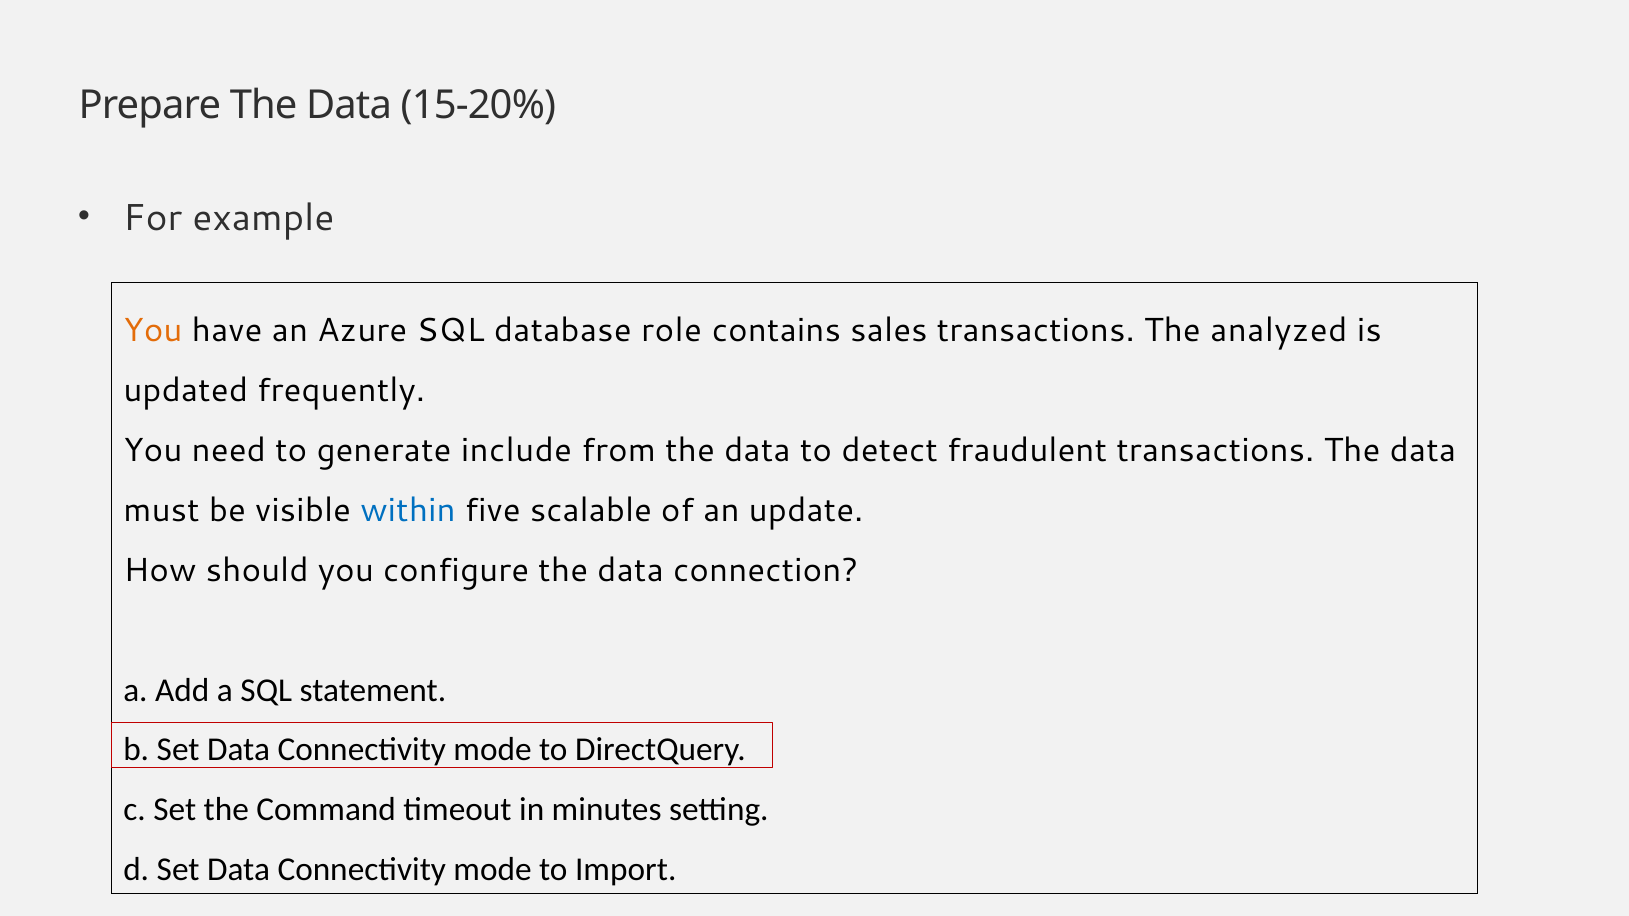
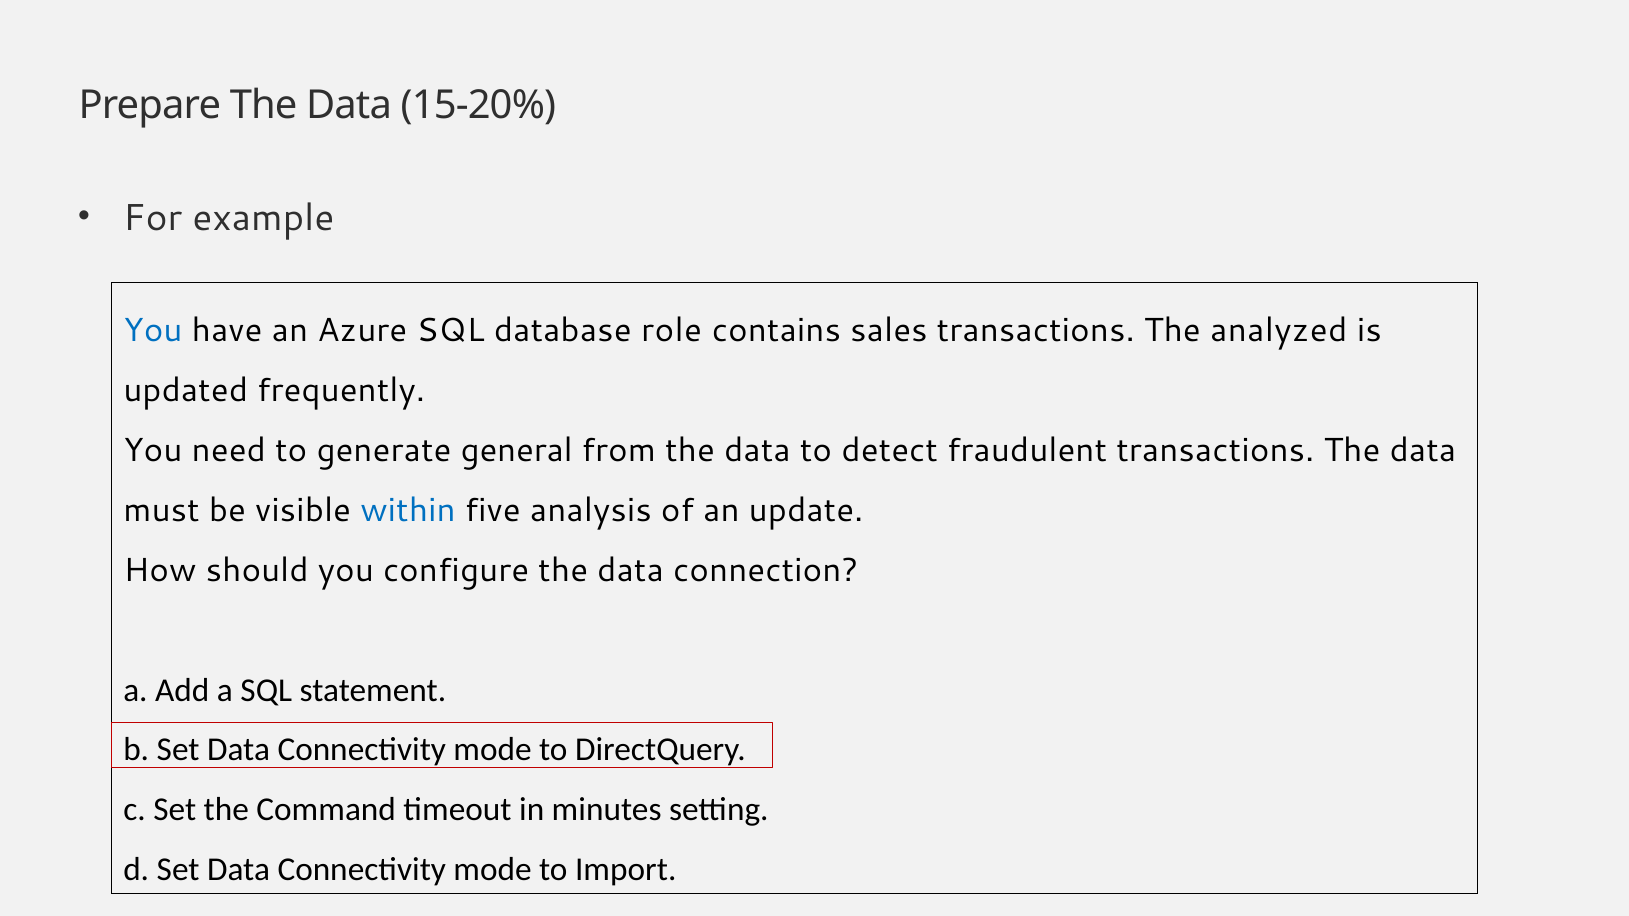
You at (153, 331) colour: orange -> blue
include: include -> general
scalable: scalable -> analysis
